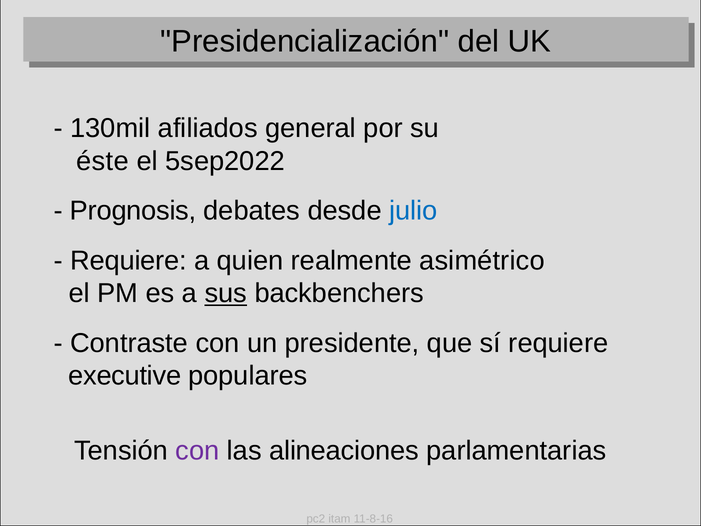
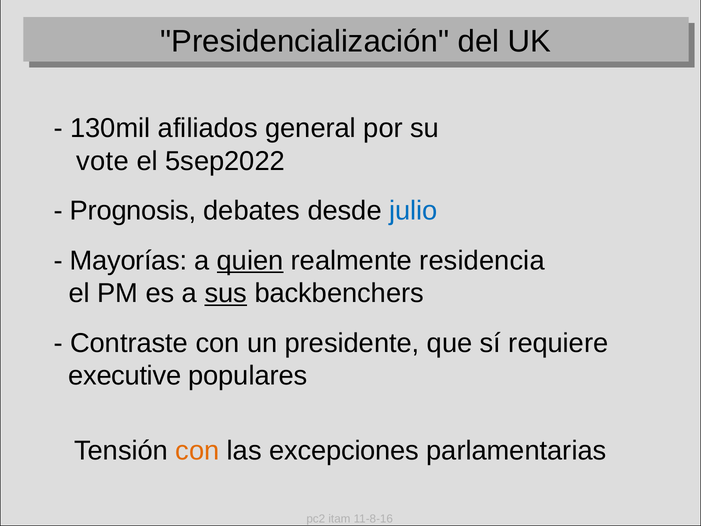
éste: éste -> vote
Requiere at (129, 261): Requiere -> Mayorías
quien underline: none -> present
asimétrico: asimétrico -> residencia
con at (197, 450) colour: purple -> orange
alineaciones: alineaciones -> excepciones
